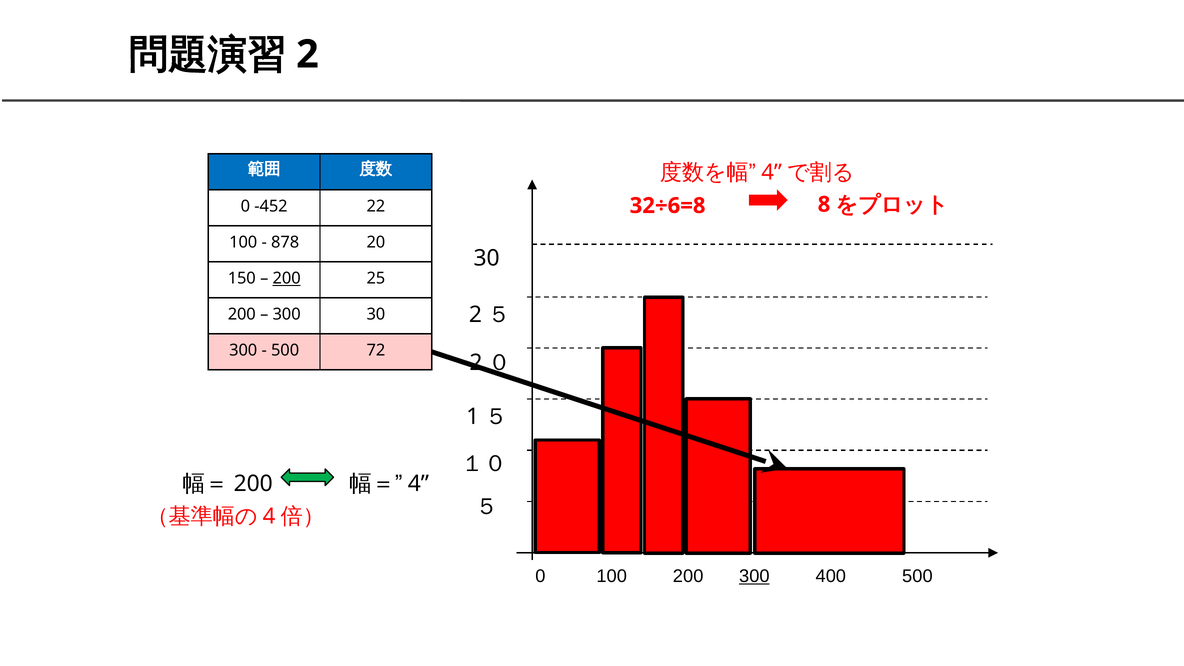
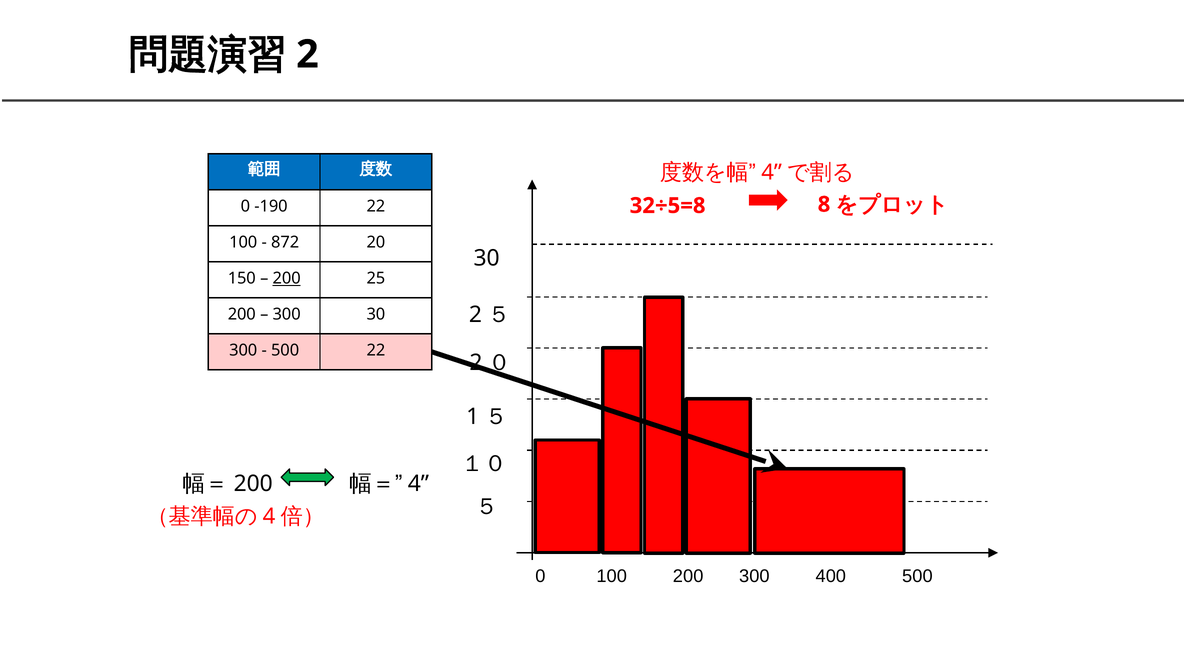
-452: -452 -> -190
32÷6=8: 32÷6=8 -> 32÷5=8
878: 878 -> 872
500 72: 72 -> 22
300 at (754, 576) underline: present -> none
